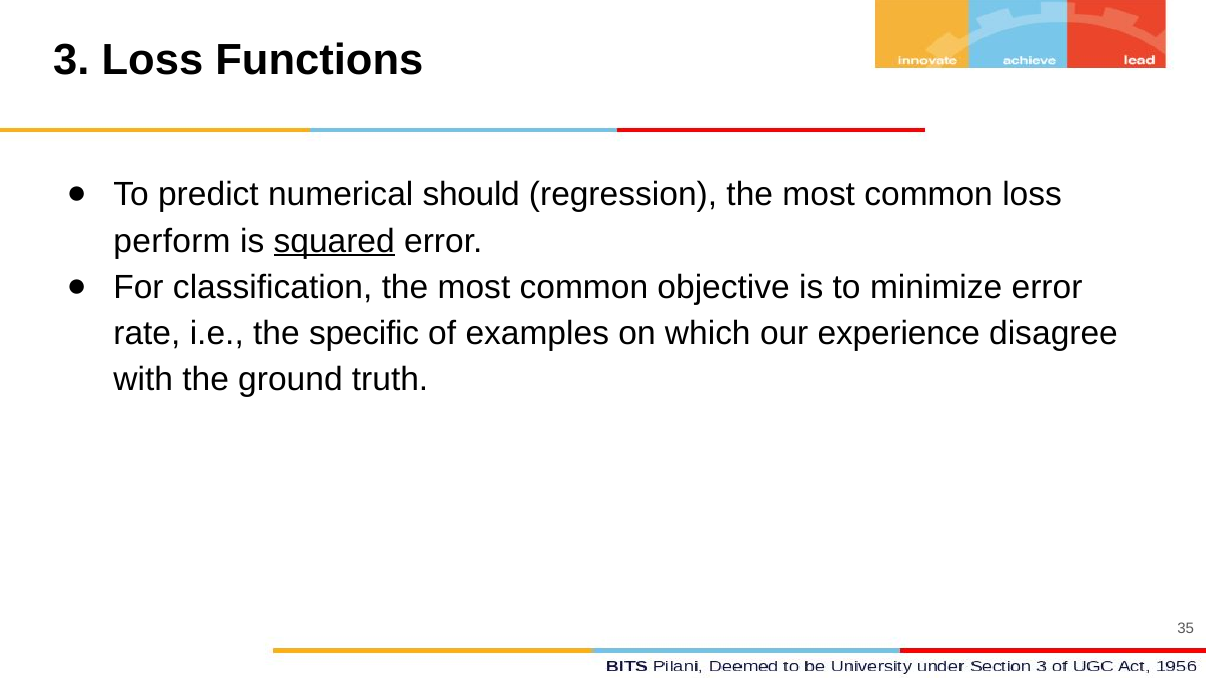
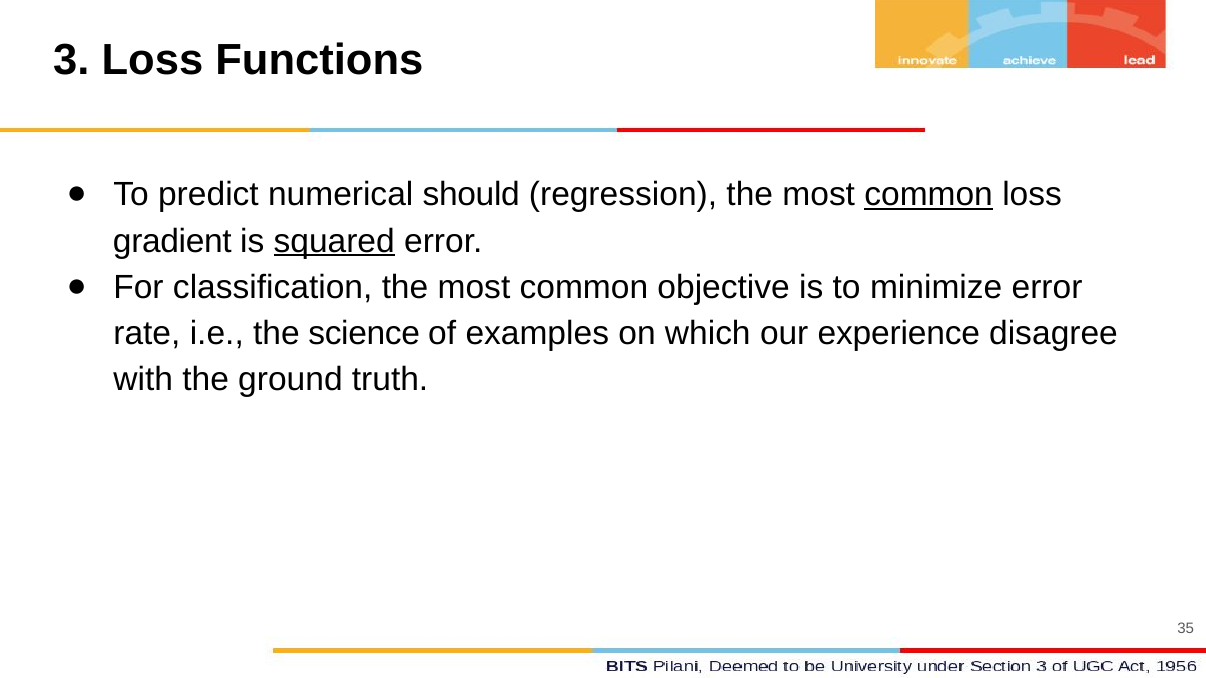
common at (929, 195) underline: none -> present
perform: perform -> gradient
specific: specific -> science
